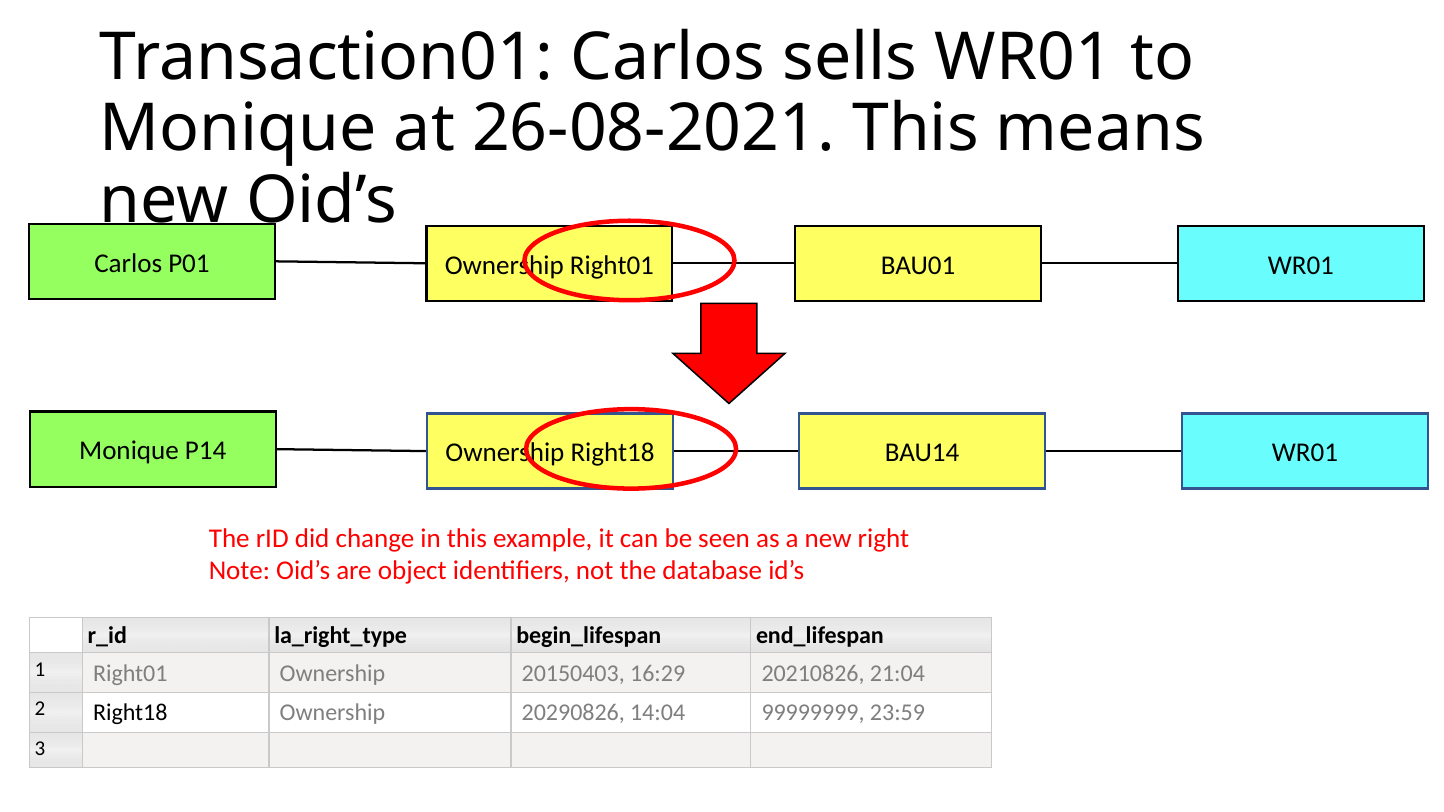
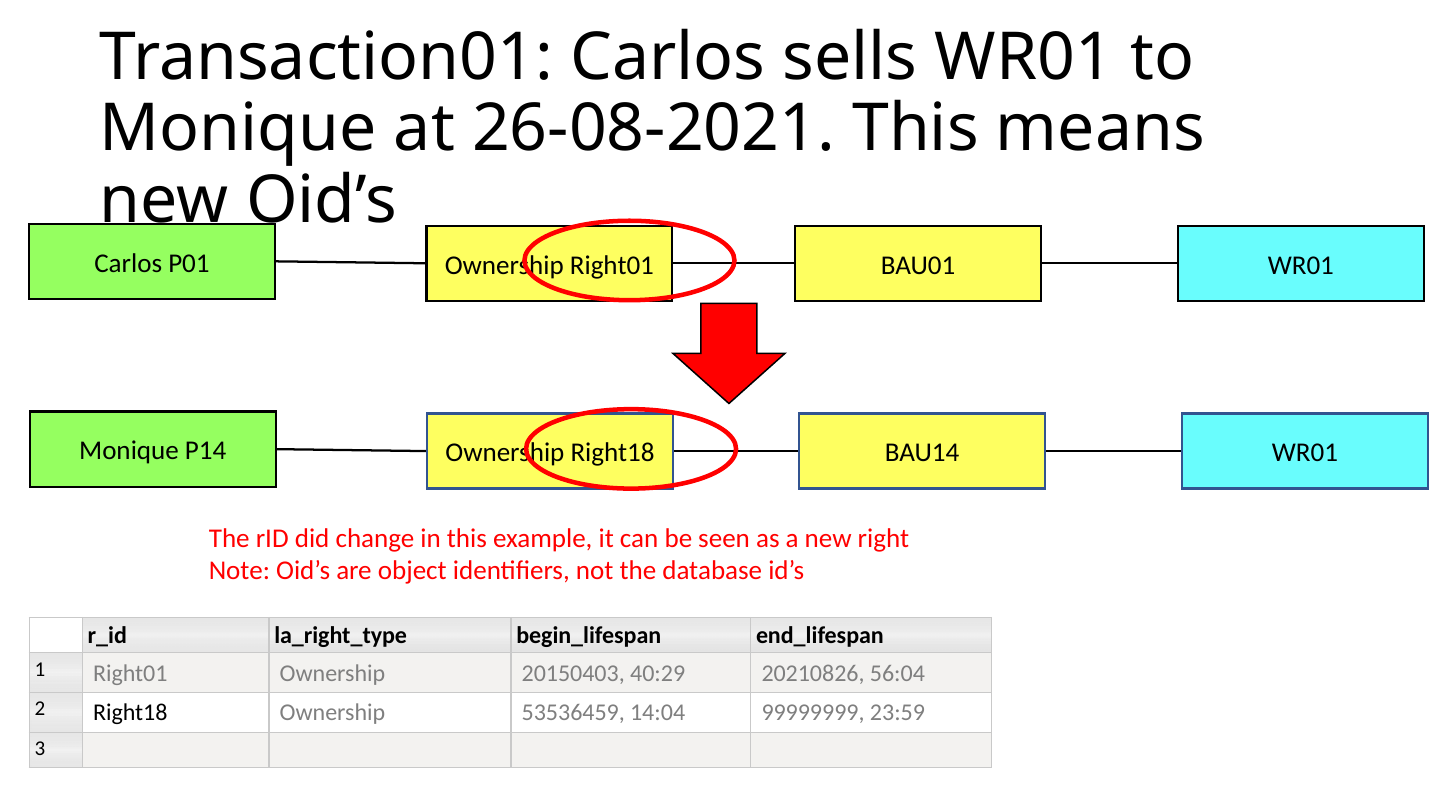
16:29: 16:29 -> 40:29
21:04: 21:04 -> 56:04
20290826: 20290826 -> 53536459
